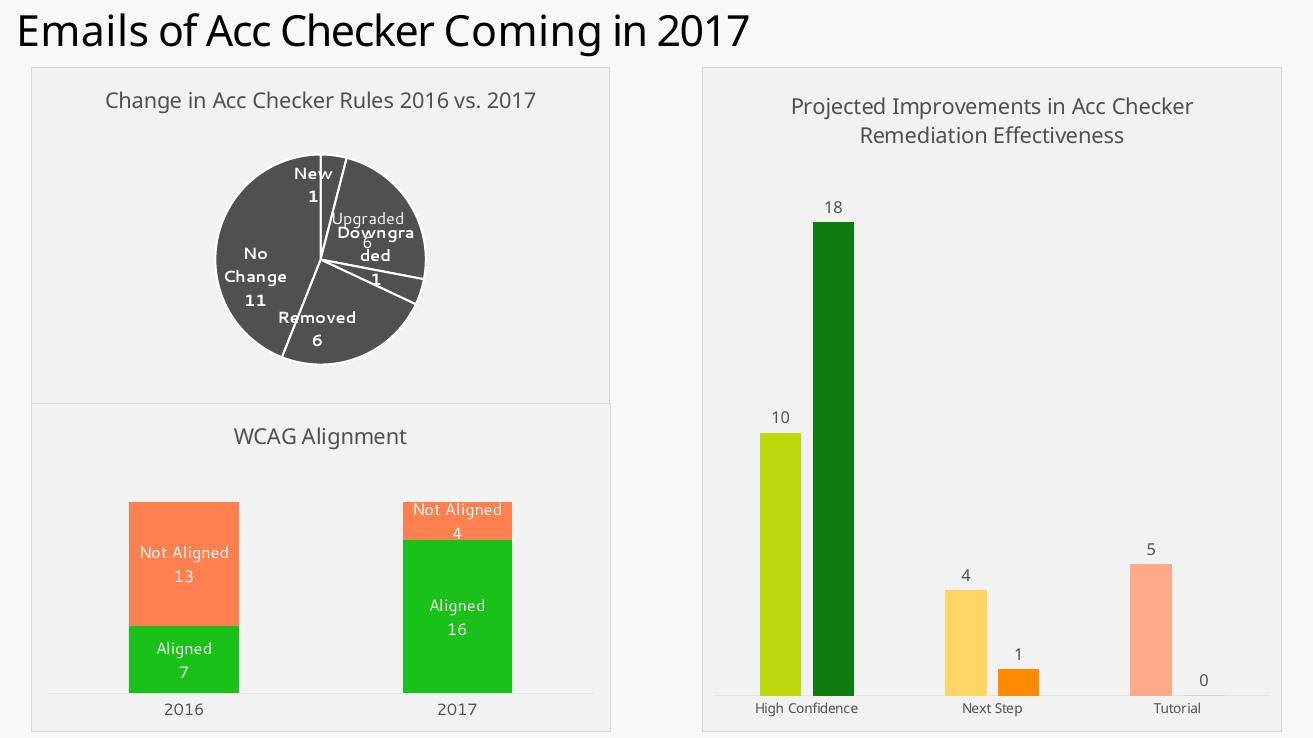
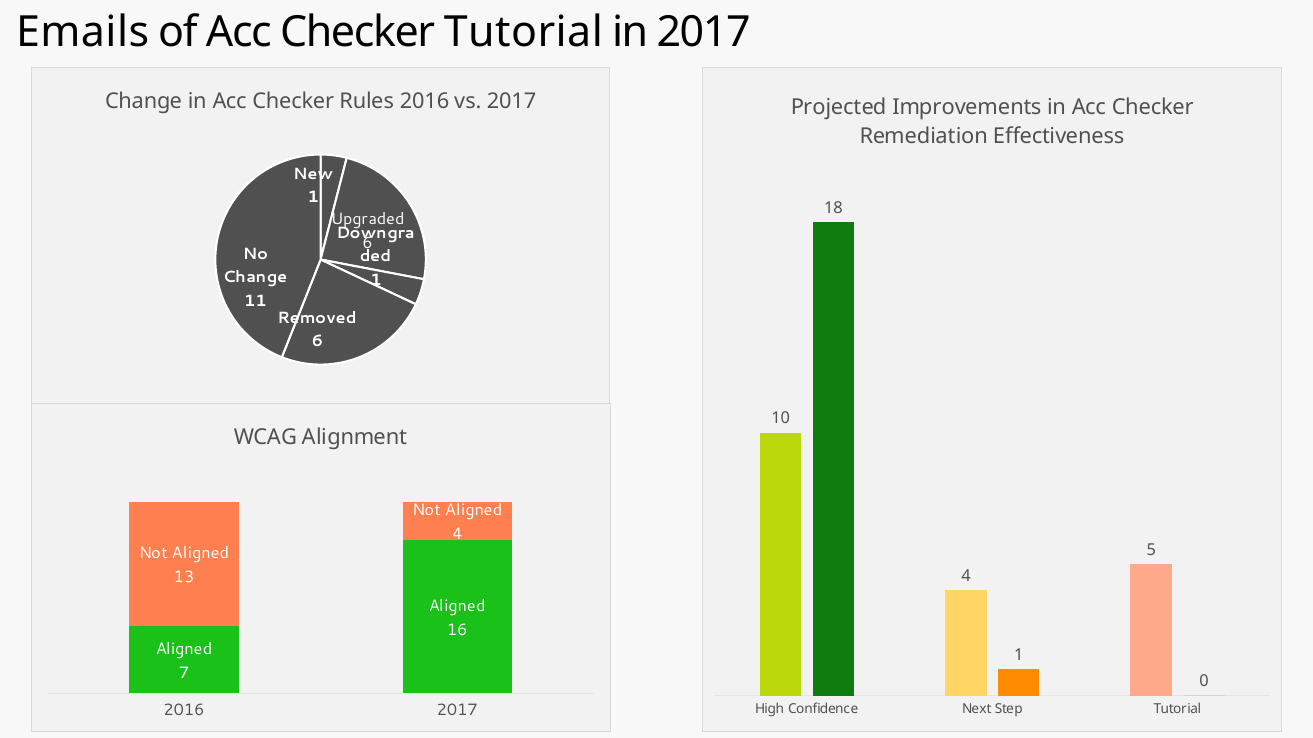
Checker Coming: Coming -> Tutorial
